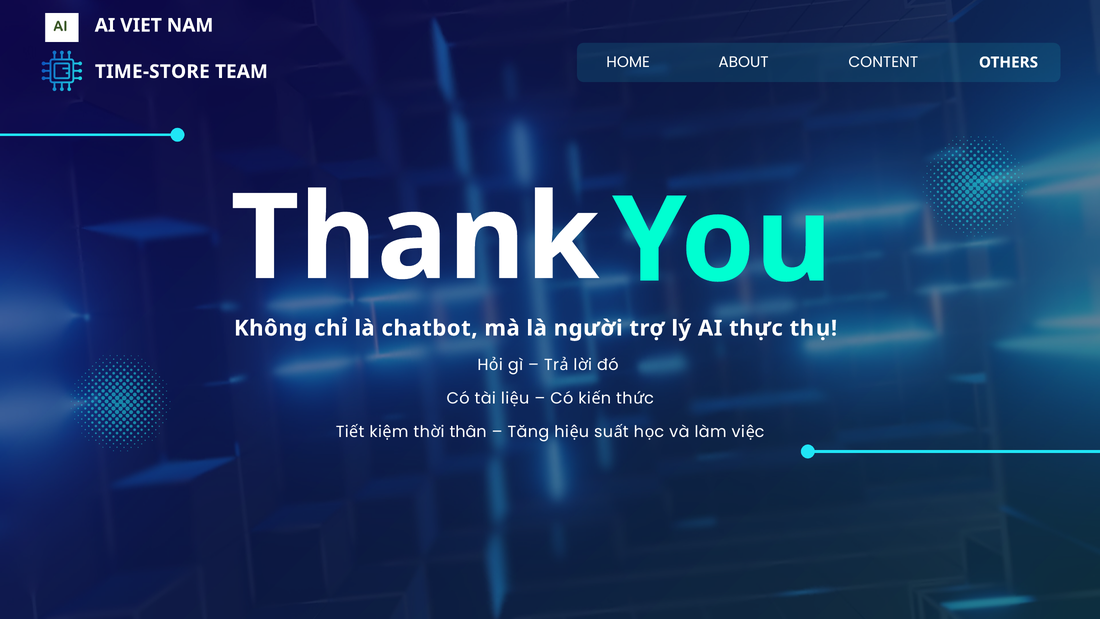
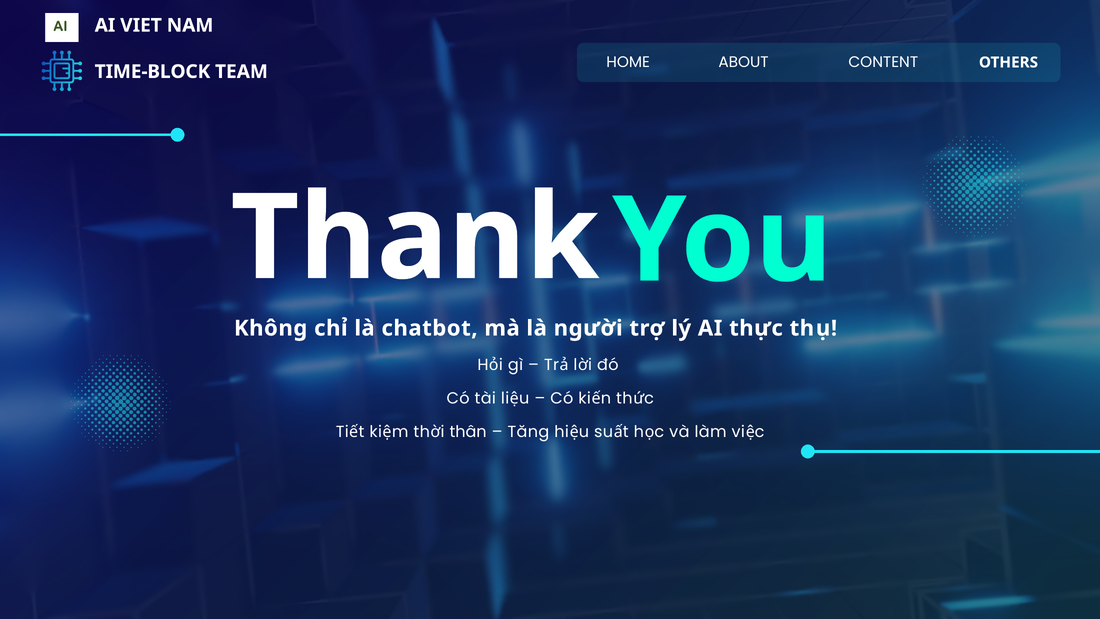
TIME-STORE: TIME-STORE -> TIME-BLOCK
